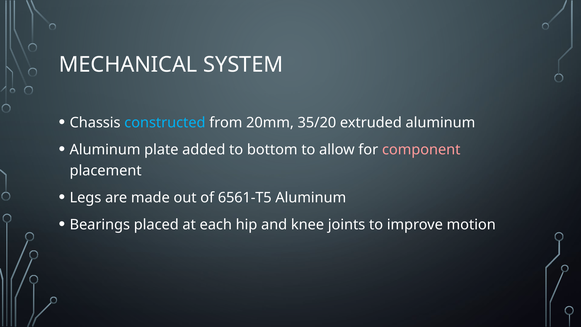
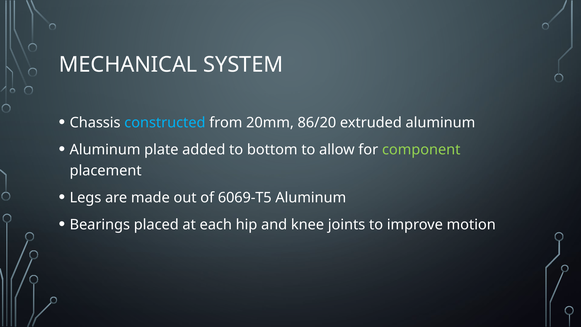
35/20: 35/20 -> 86/20
component colour: pink -> light green
6561-T5: 6561-T5 -> 6069-T5
